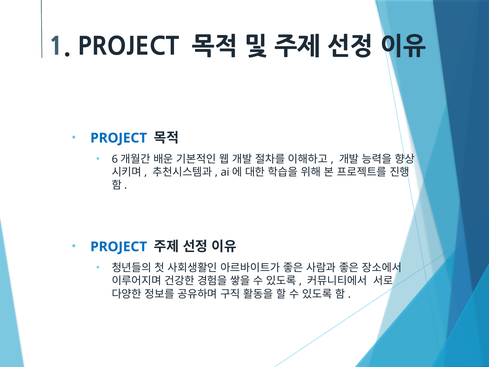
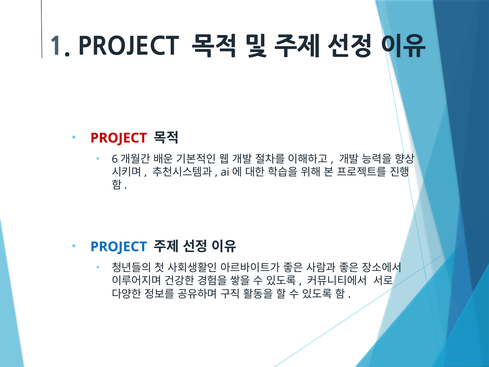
PROJECT at (119, 138) colour: blue -> red
